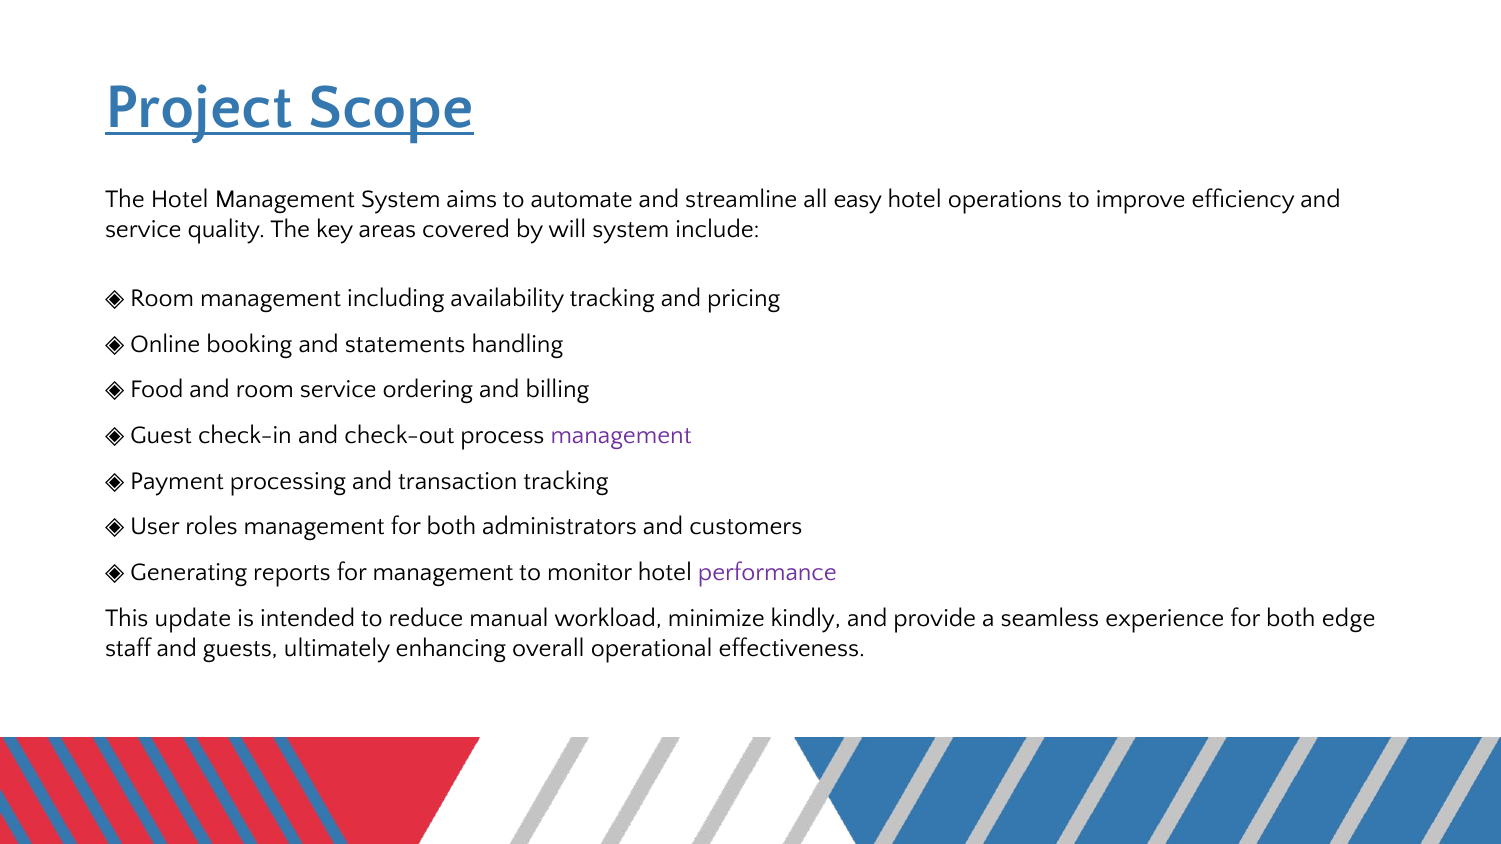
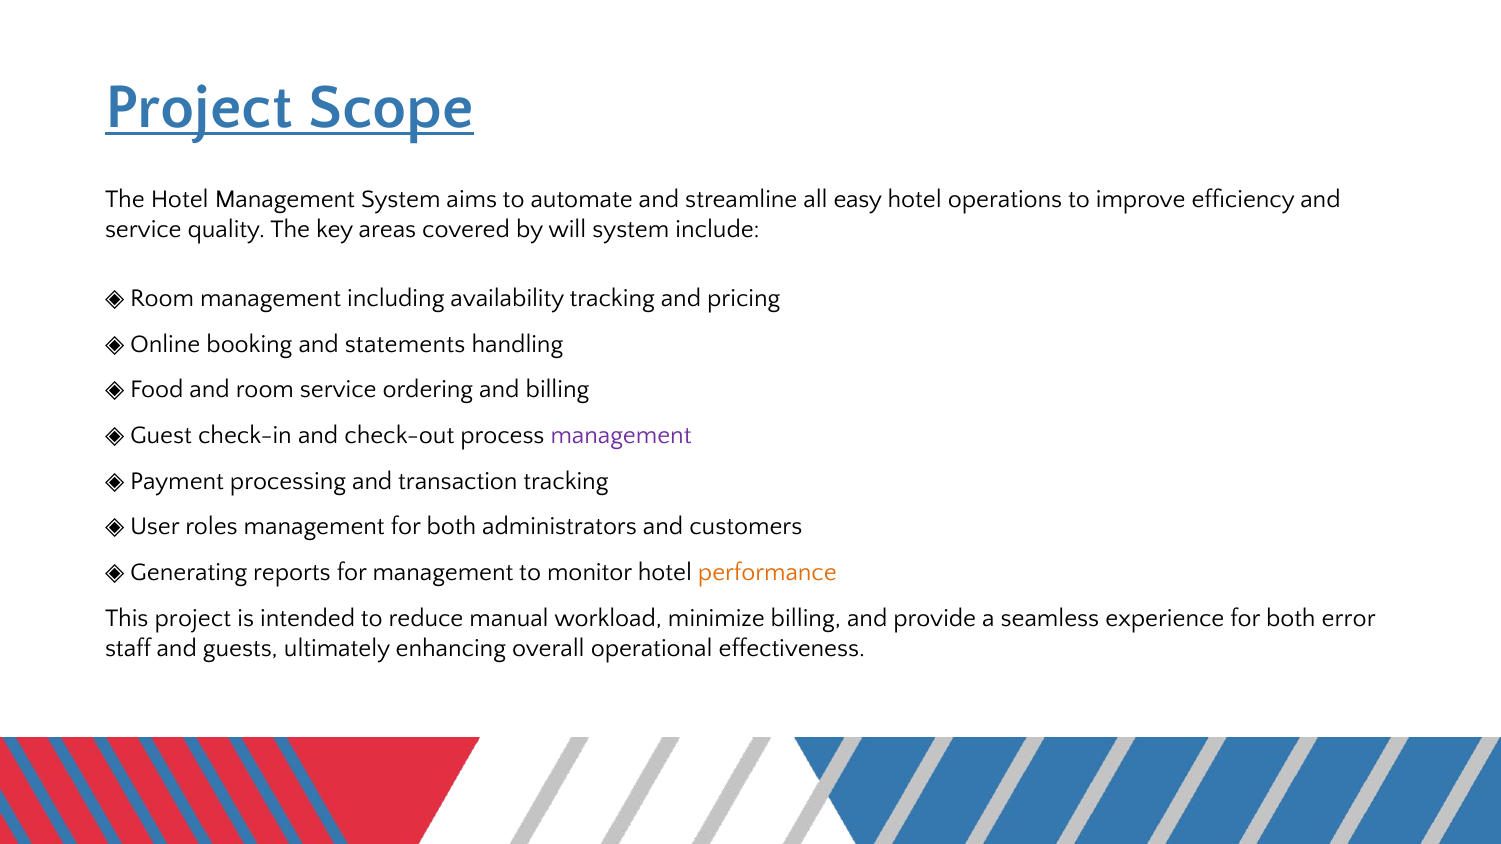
performance colour: purple -> orange
This update: update -> project
minimize kindly: kindly -> billing
edge: edge -> error
